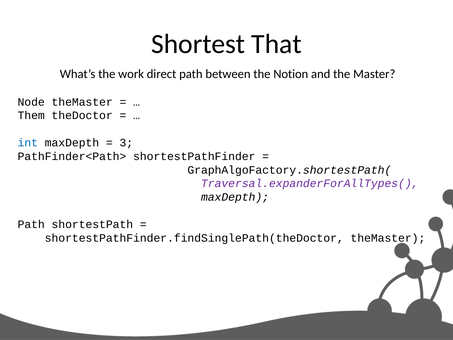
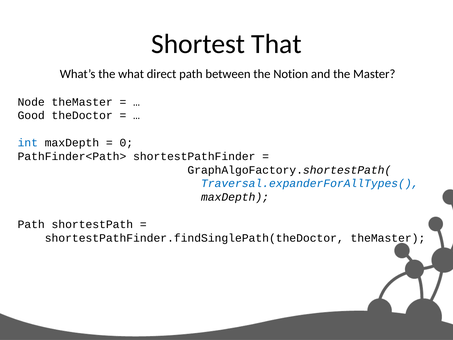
work: work -> what
Them: Them -> Good
3: 3 -> 0
Traversal.expanderForAllTypes( colour: purple -> blue
